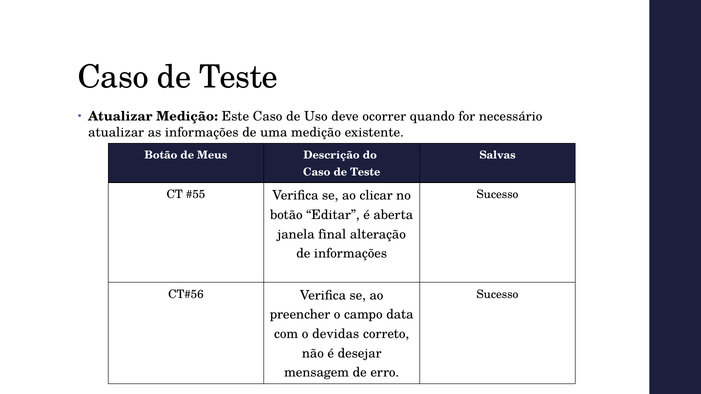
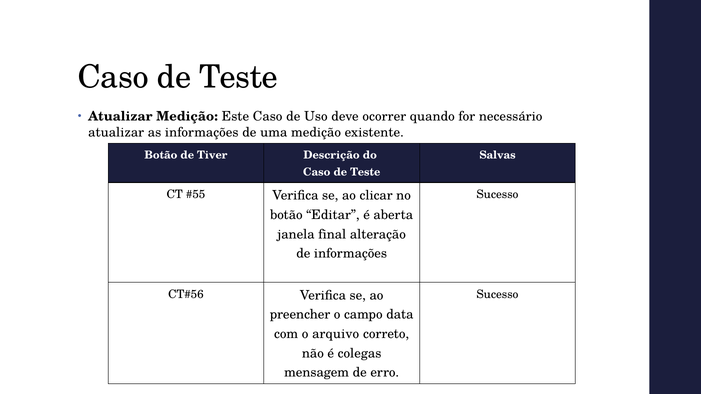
Meus: Meus -> Tiver
devidas: devidas -> arquivo
desejar: desejar -> colegas
